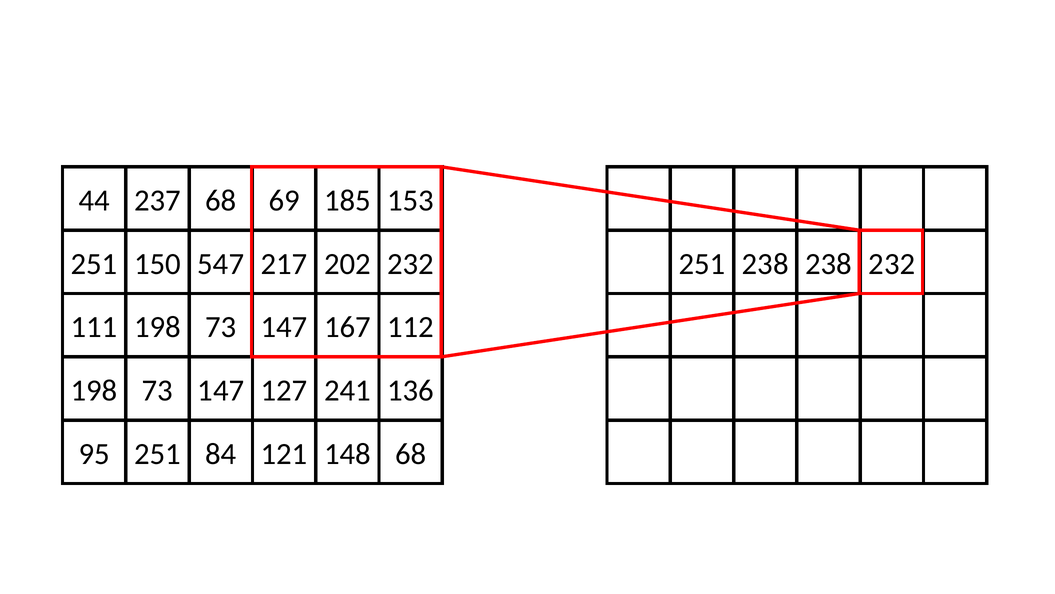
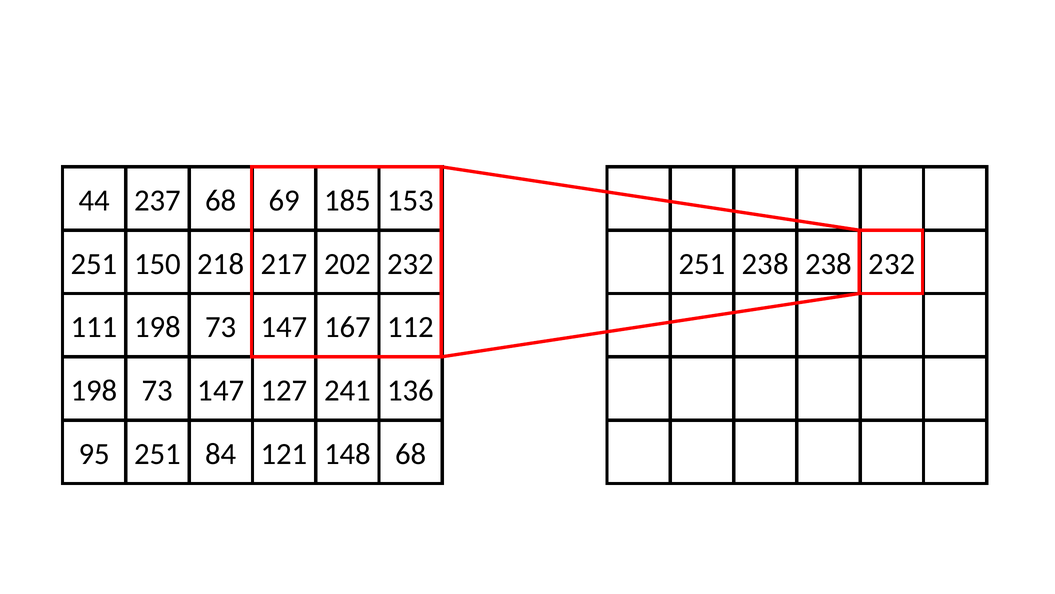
547: 547 -> 218
